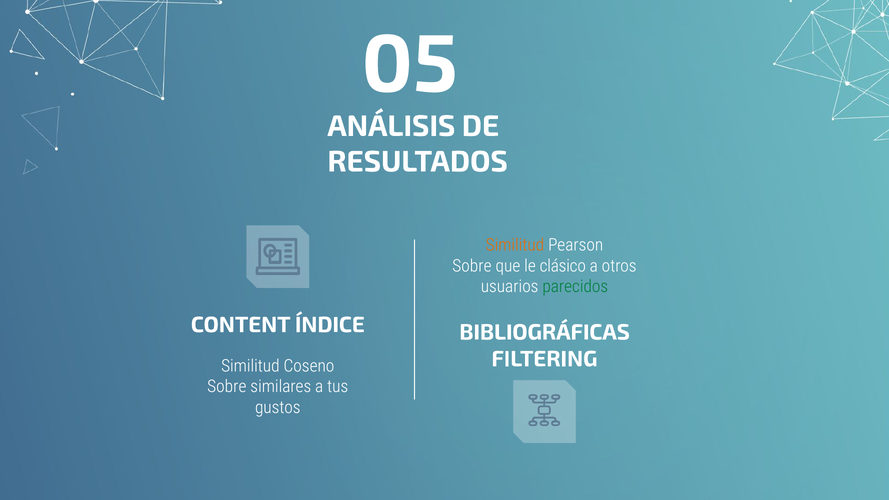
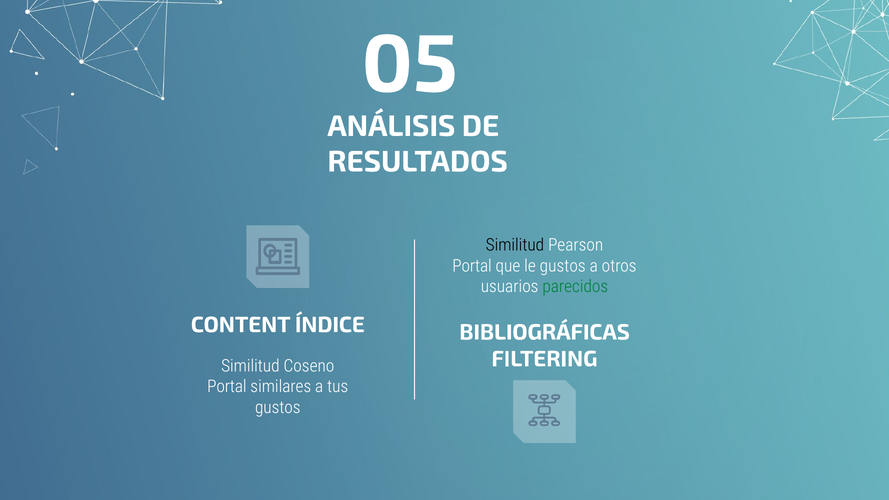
Similitud at (515, 245) colour: orange -> black
Sobre at (472, 266): Sobre -> Portal
le clásico: clásico -> gustos
Sobre at (227, 387): Sobre -> Portal
